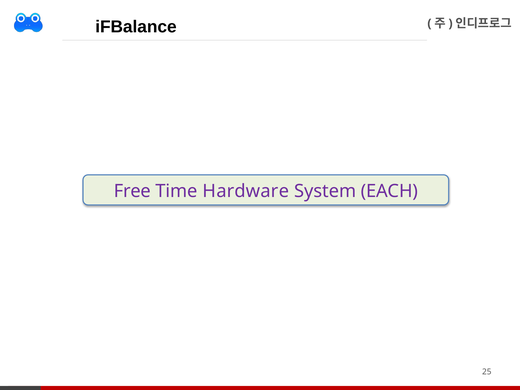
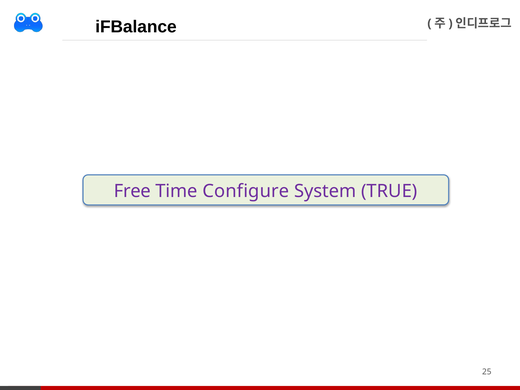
Hardware: Hardware -> Configure
EACH: EACH -> TRUE
